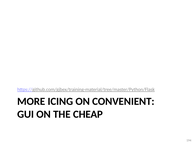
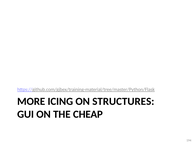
CONVENIENT: CONVENIENT -> STRUCTURES
